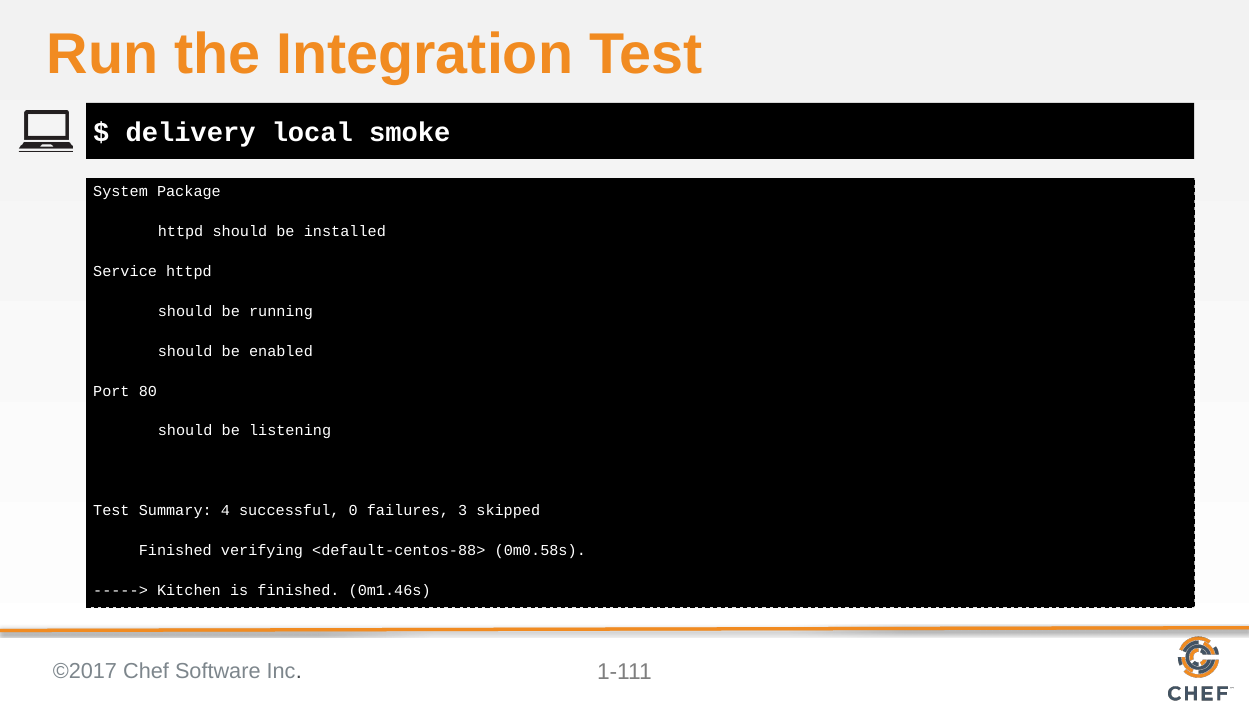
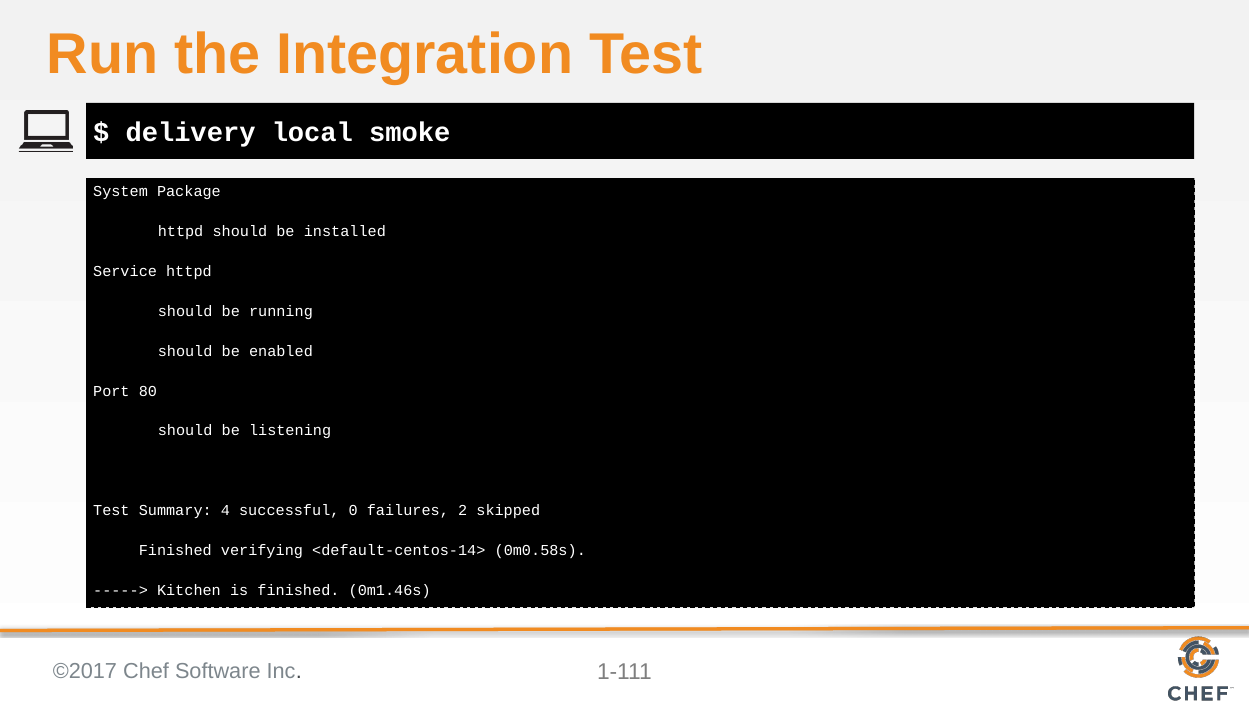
3: 3 -> 2
<default-centos-88>: <default-centos-88> -> <default-centos-14>
